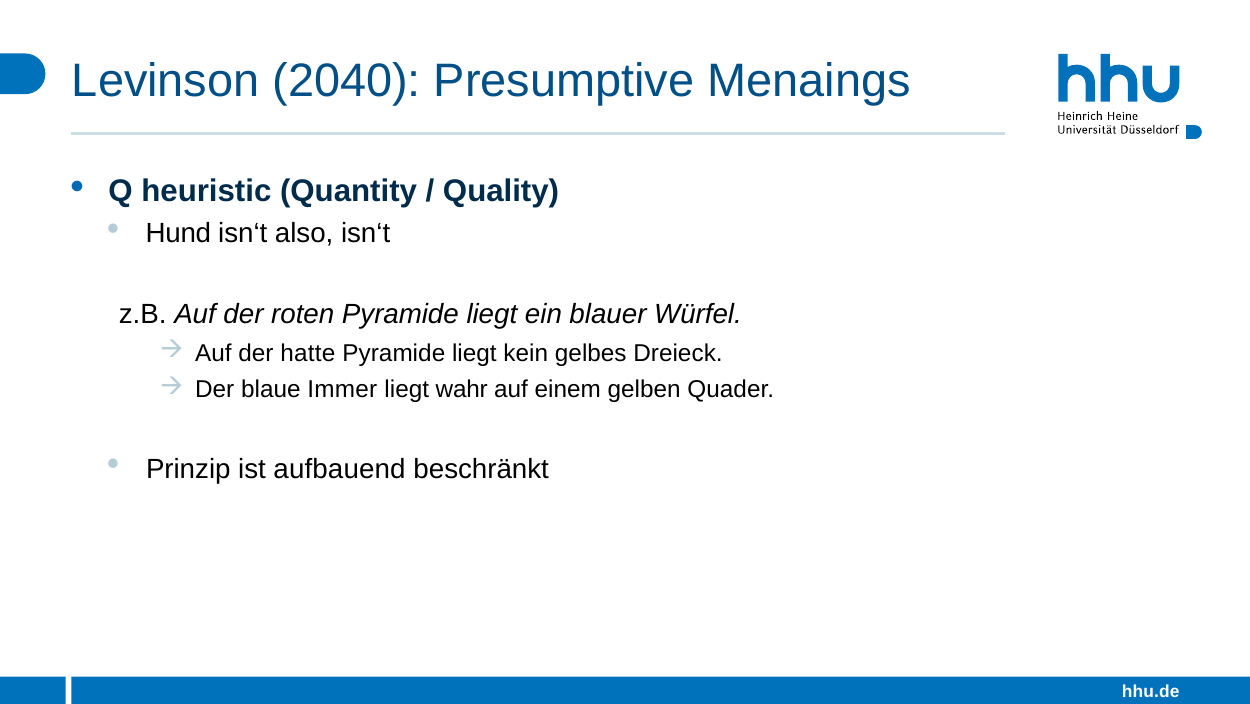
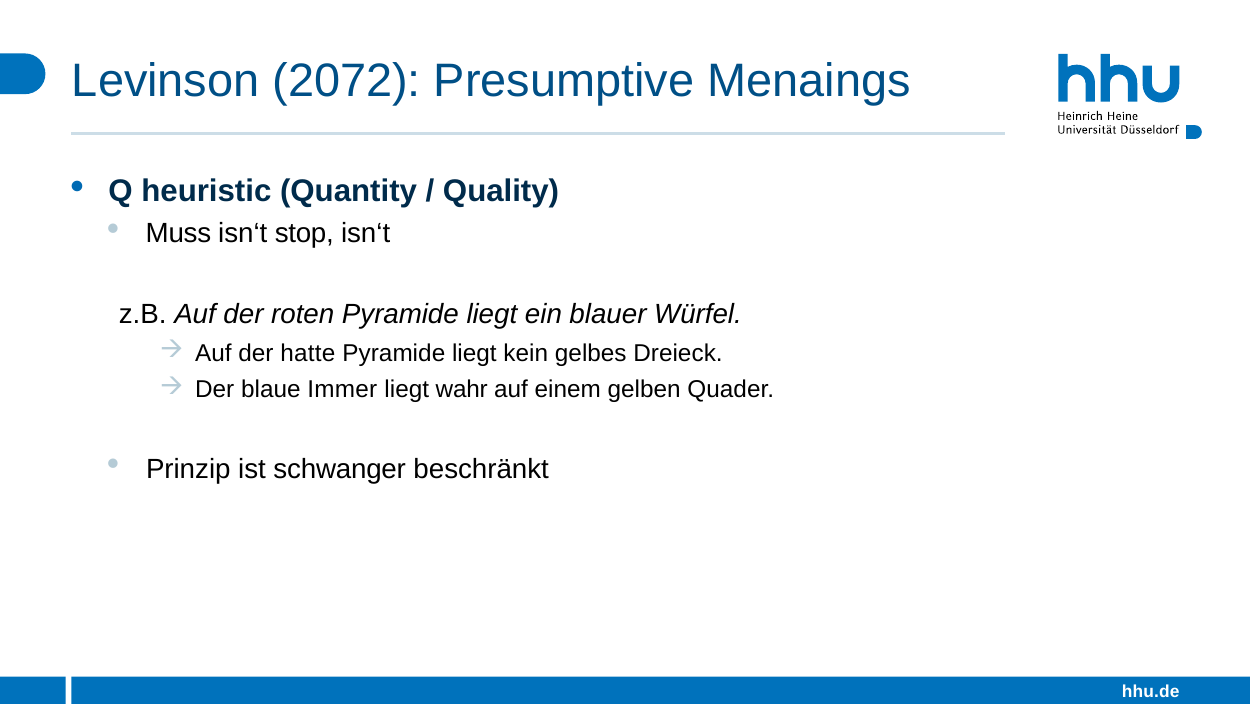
2040: 2040 -> 2072
Hund: Hund -> Muss
also: also -> stop
aufbauend: aufbauend -> schwanger
